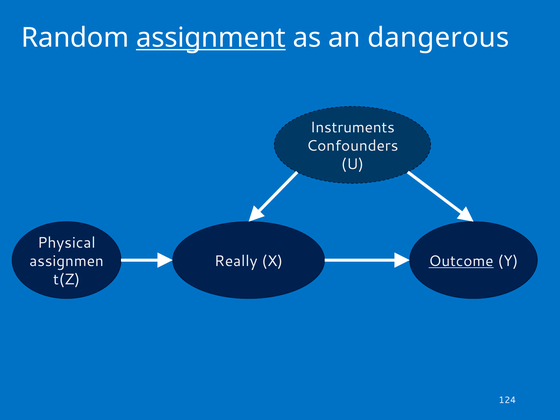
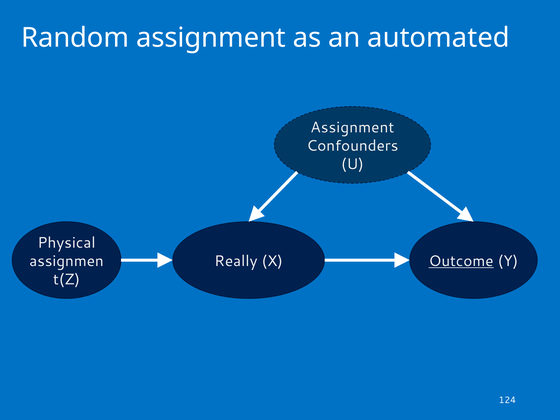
assignment at (211, 38) underline: present -> none
dangerous: dangerous -> automated
Instruments at (352, 128): Instruments -> Assignment
